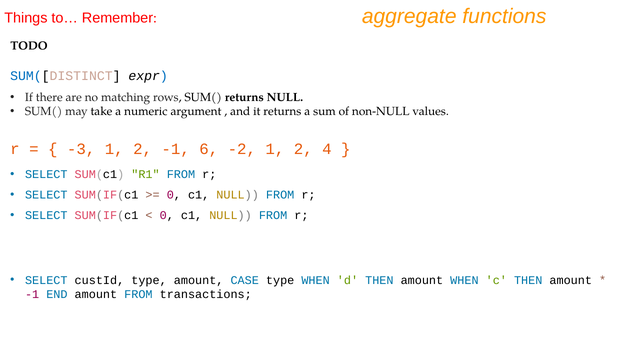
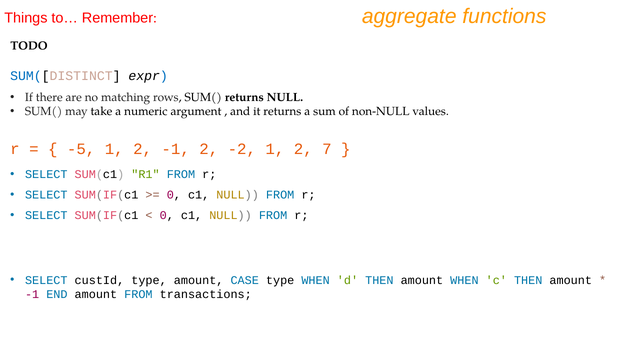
-3: -3 -> -5
-1 6: 6 -> 2
4: 4 -> 7
